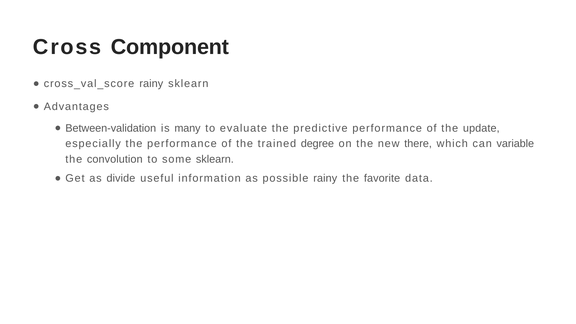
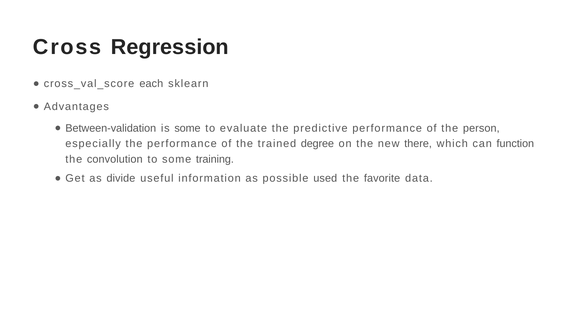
Component: Component -> Regression
cross_val_score rainy: rainy -> each
is many: many -> some
update: update -> person
variable: variable -> function
some sklearn: sklearn -> training
possible rainy: rainy -> used
